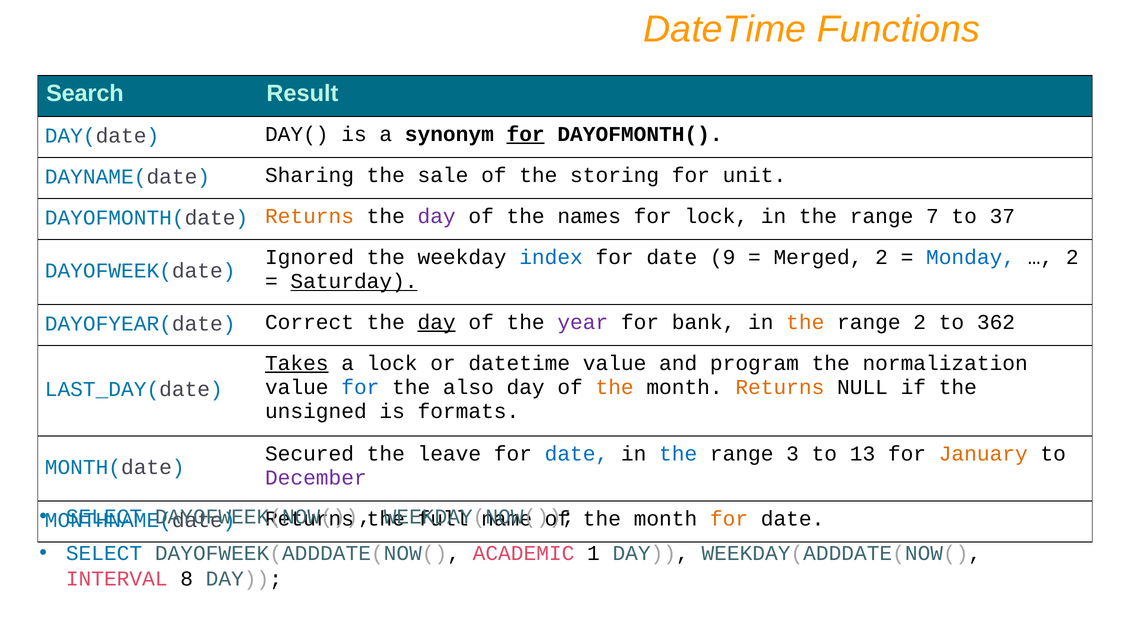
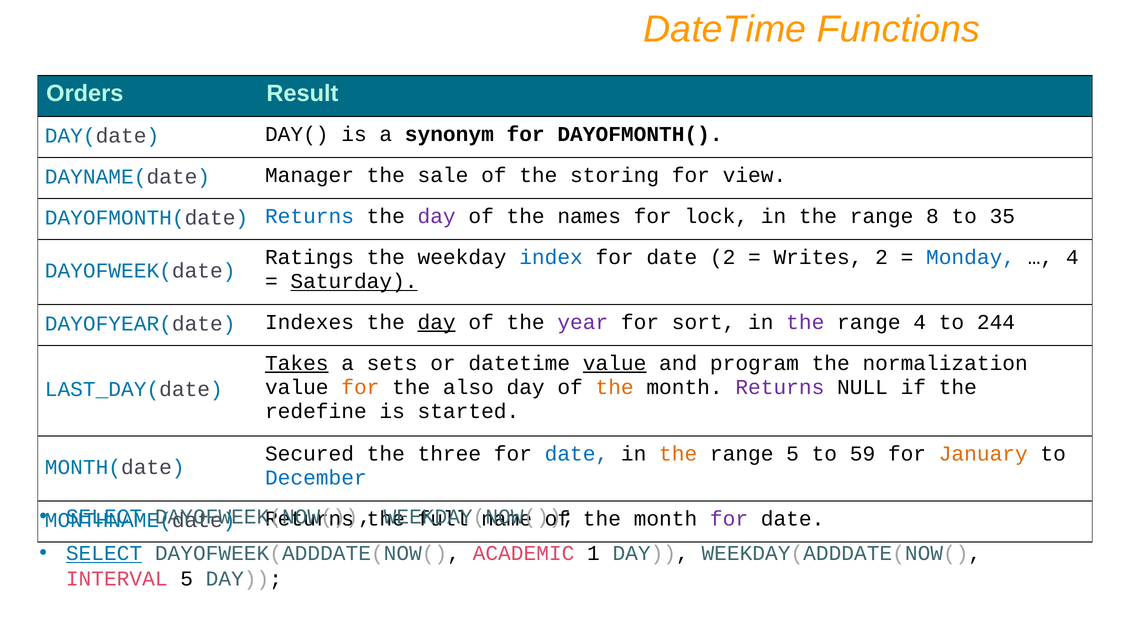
Search: Search -> Orders
for at (526, 134) underline: present -> none
Sharing: Sharing -> Manager
unit: unit -> view
Returns at (310, 216) colour: orange -> blue
7: 7 -> 8
37: 37 -> 35
Ignored: Ignored -> Ratings
date 9: 9 -> 2
Merged: Merged -> Writes
2 at (1072, 257): 2 -> 4
Correct: Correct -> Indexes
bank: bank -> sort
the at (805, 322) colour: orange -> purple
range 2: 2 -> 4
362: 362 -> 244
a lock: lock -> sets
value at (615, 363) underline: none -> present
for at (360, 387) colour: blue -> orange
Returns at (780, 387) colour: orange -> purple
unsigned: unsigned -> redefine
formats: formats -> started
leave: leave -> three
the at (678, 453) colour: blue -> orange
range 3: 3 -> 5
13: 13 -> 59
December colour: purple -> blue
for at (729, 518) colour: orange -> purple
SELECT at (104, 553) underline: none -> present
INTERVAL 8: 8 -> 5
